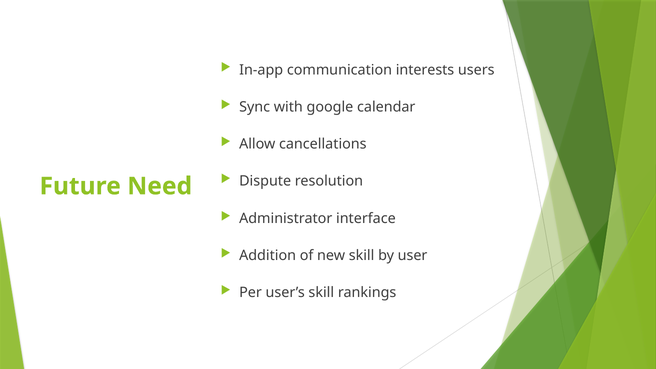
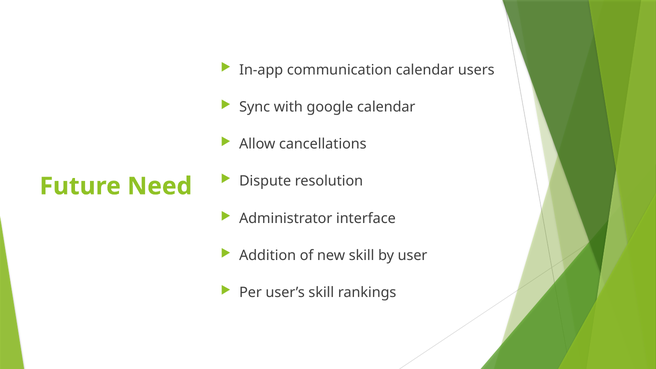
communication interests: interests -> calendar
